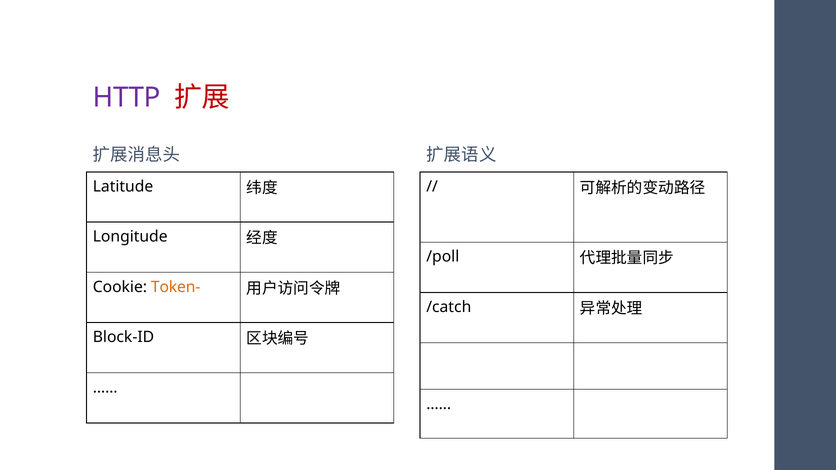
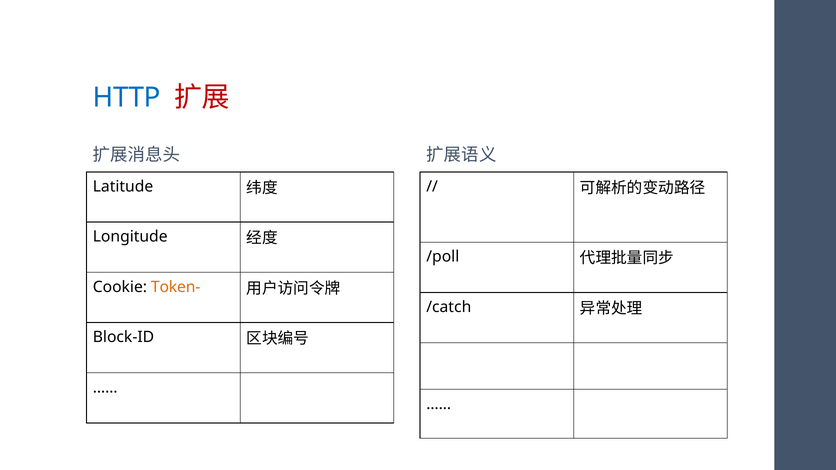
HTTP colour: purple -> blue
